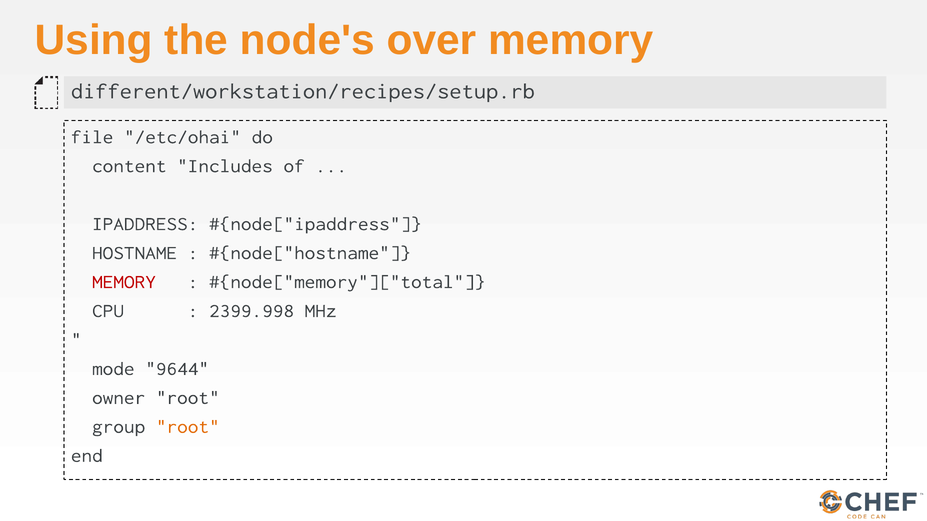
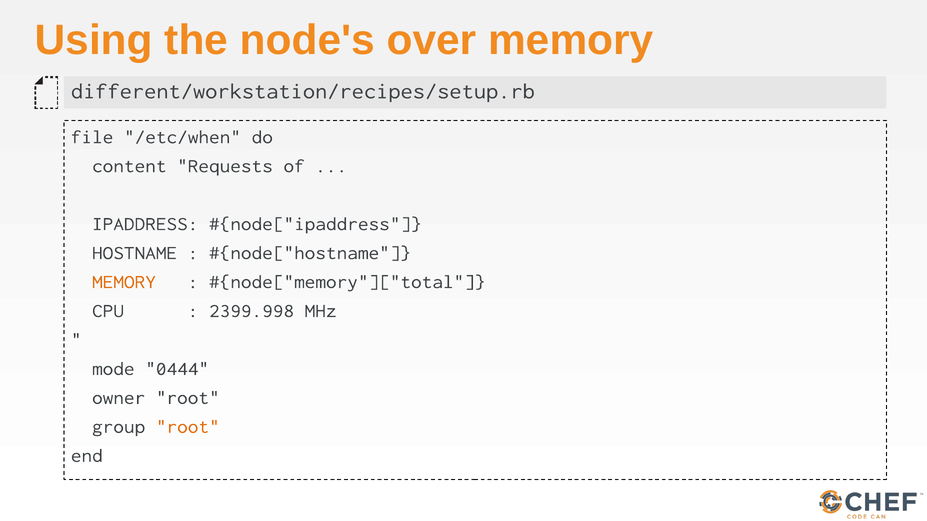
/etc/ohai: /etc/ohai -> /etc/when
Includes: Includes -> Requests
MEMORY at (124, 282) colour: red -> orange
9644: 9644 -> 0444
